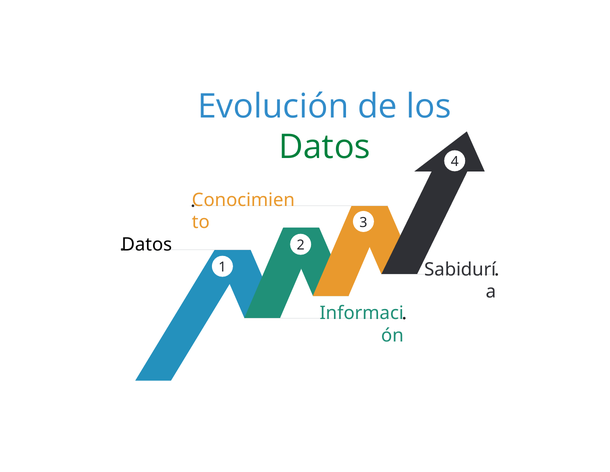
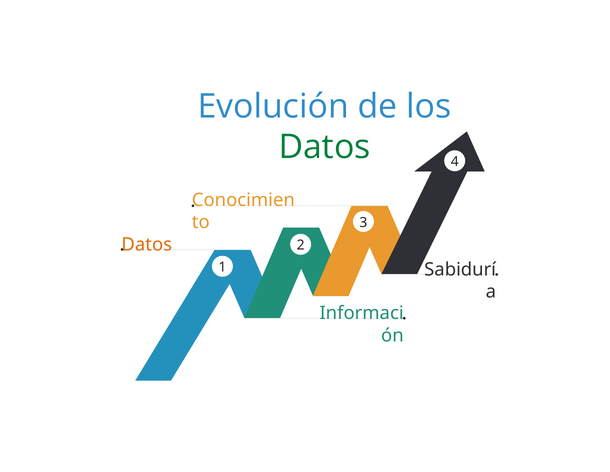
Datos at (147, 244) colour: black -> orange
